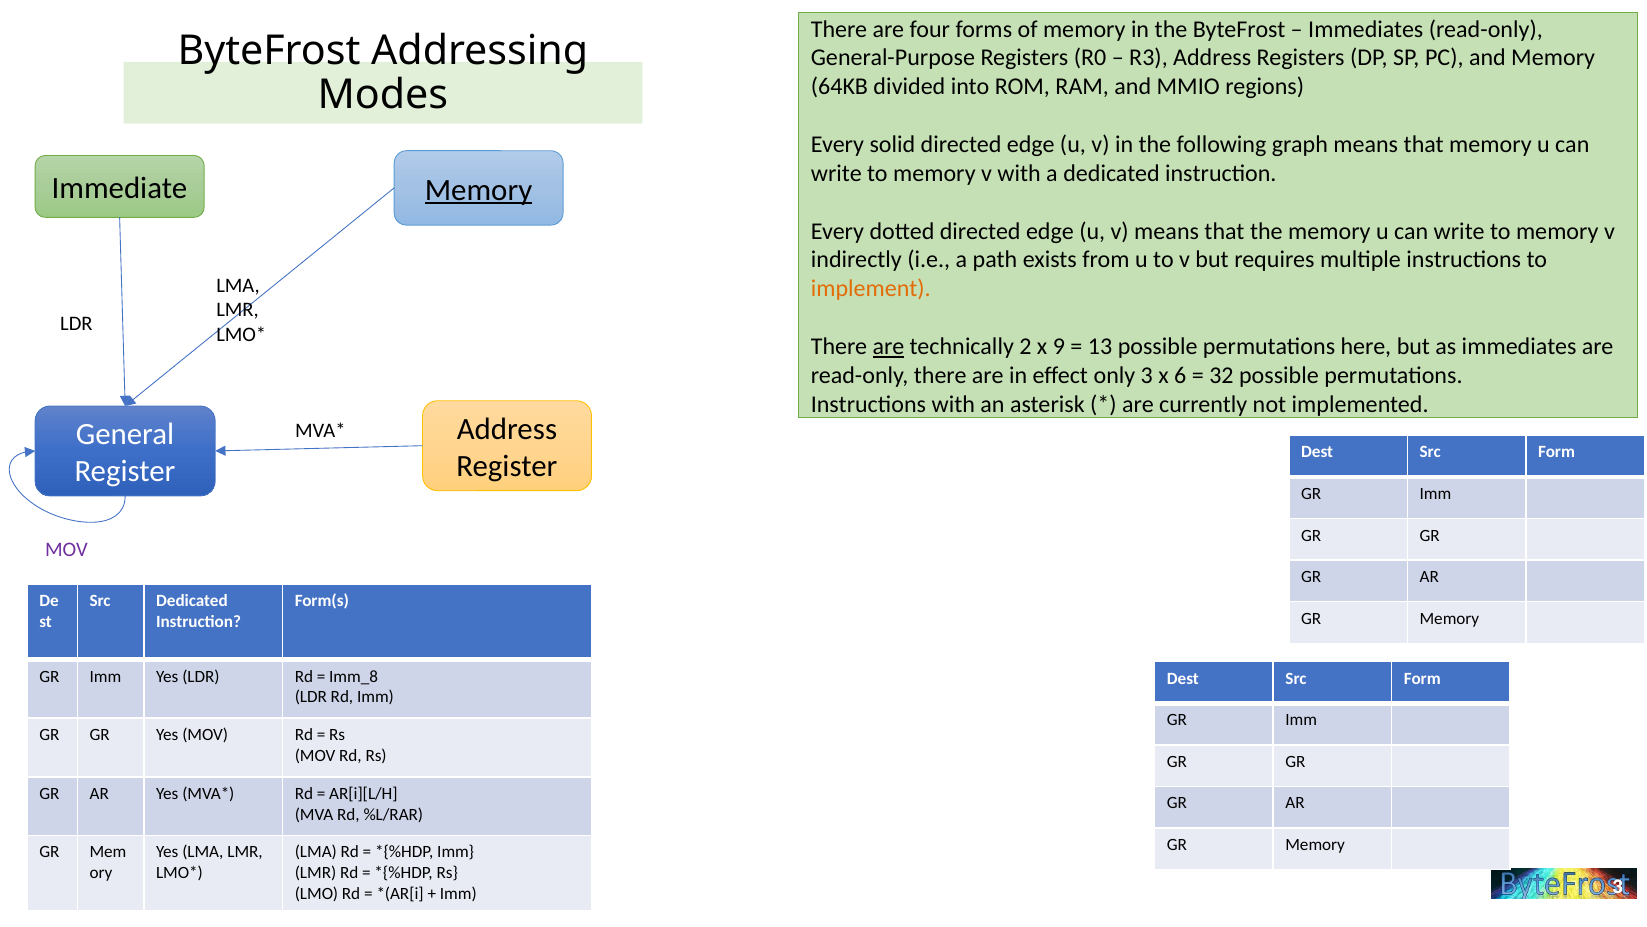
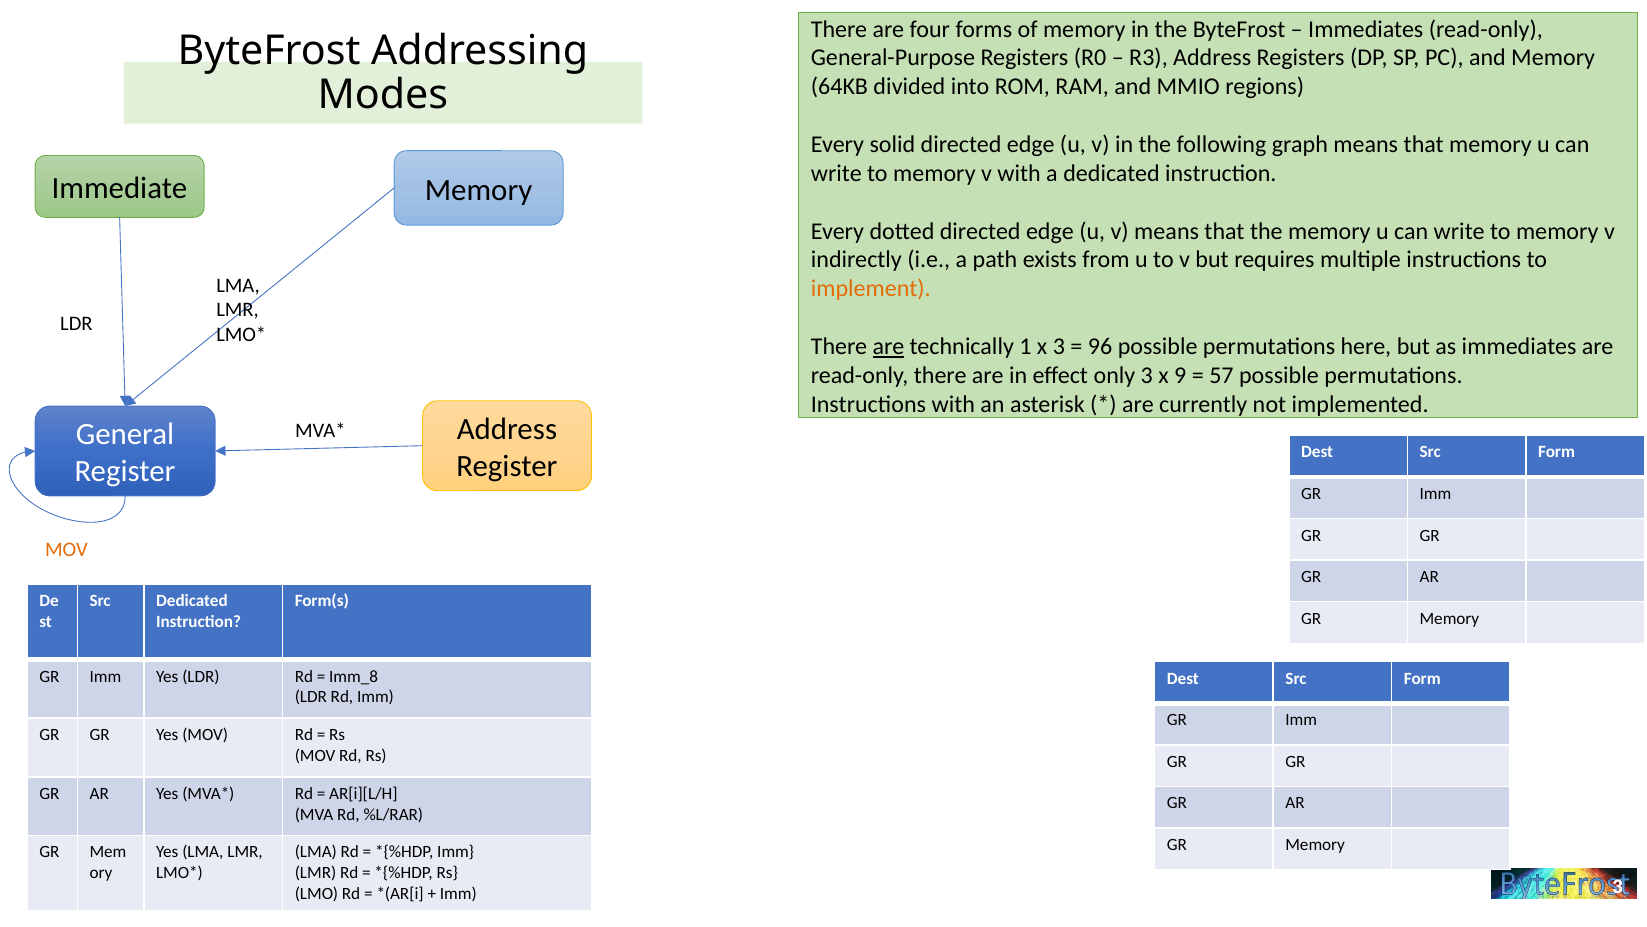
Memory at (479, 190) underline: present -> none
2: 2 -> 1
x 9: 9 -> 3
13: 13 -> 96
6: 6 -> 9
32: 32 -> 57
MOV at (66, 550) colour: purple -> orange
